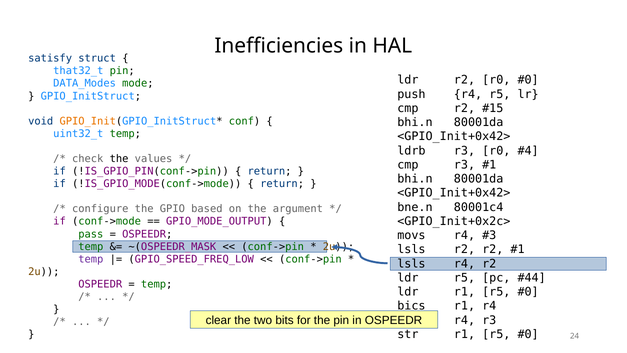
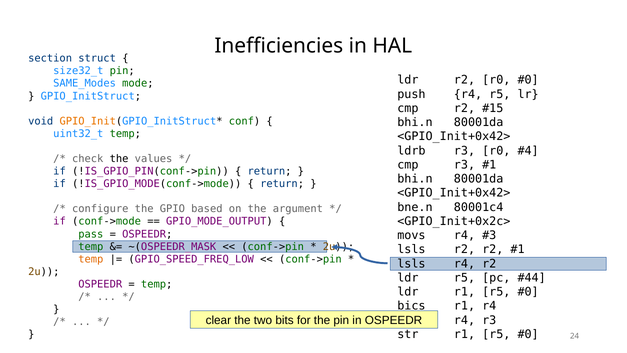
satisfy: satisfy -> section
that32_t: that32_t -> size32_t
DATA_Modes: DATA_Modes -> SAME_Modes
temp at (91, 259) colour: purple -> orange
